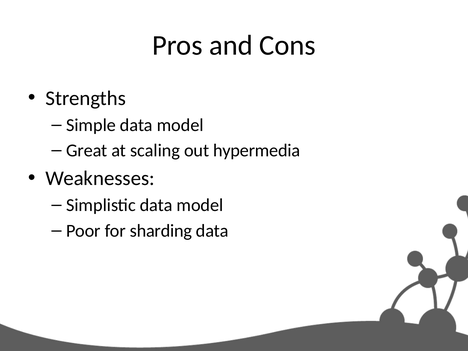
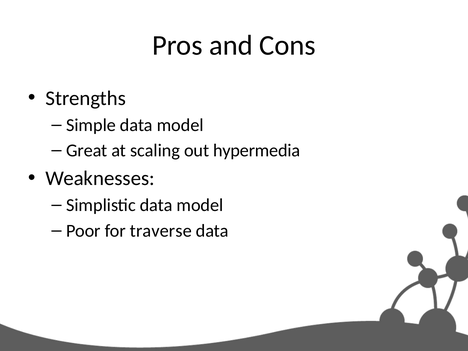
sharding: sharding -> traverse
